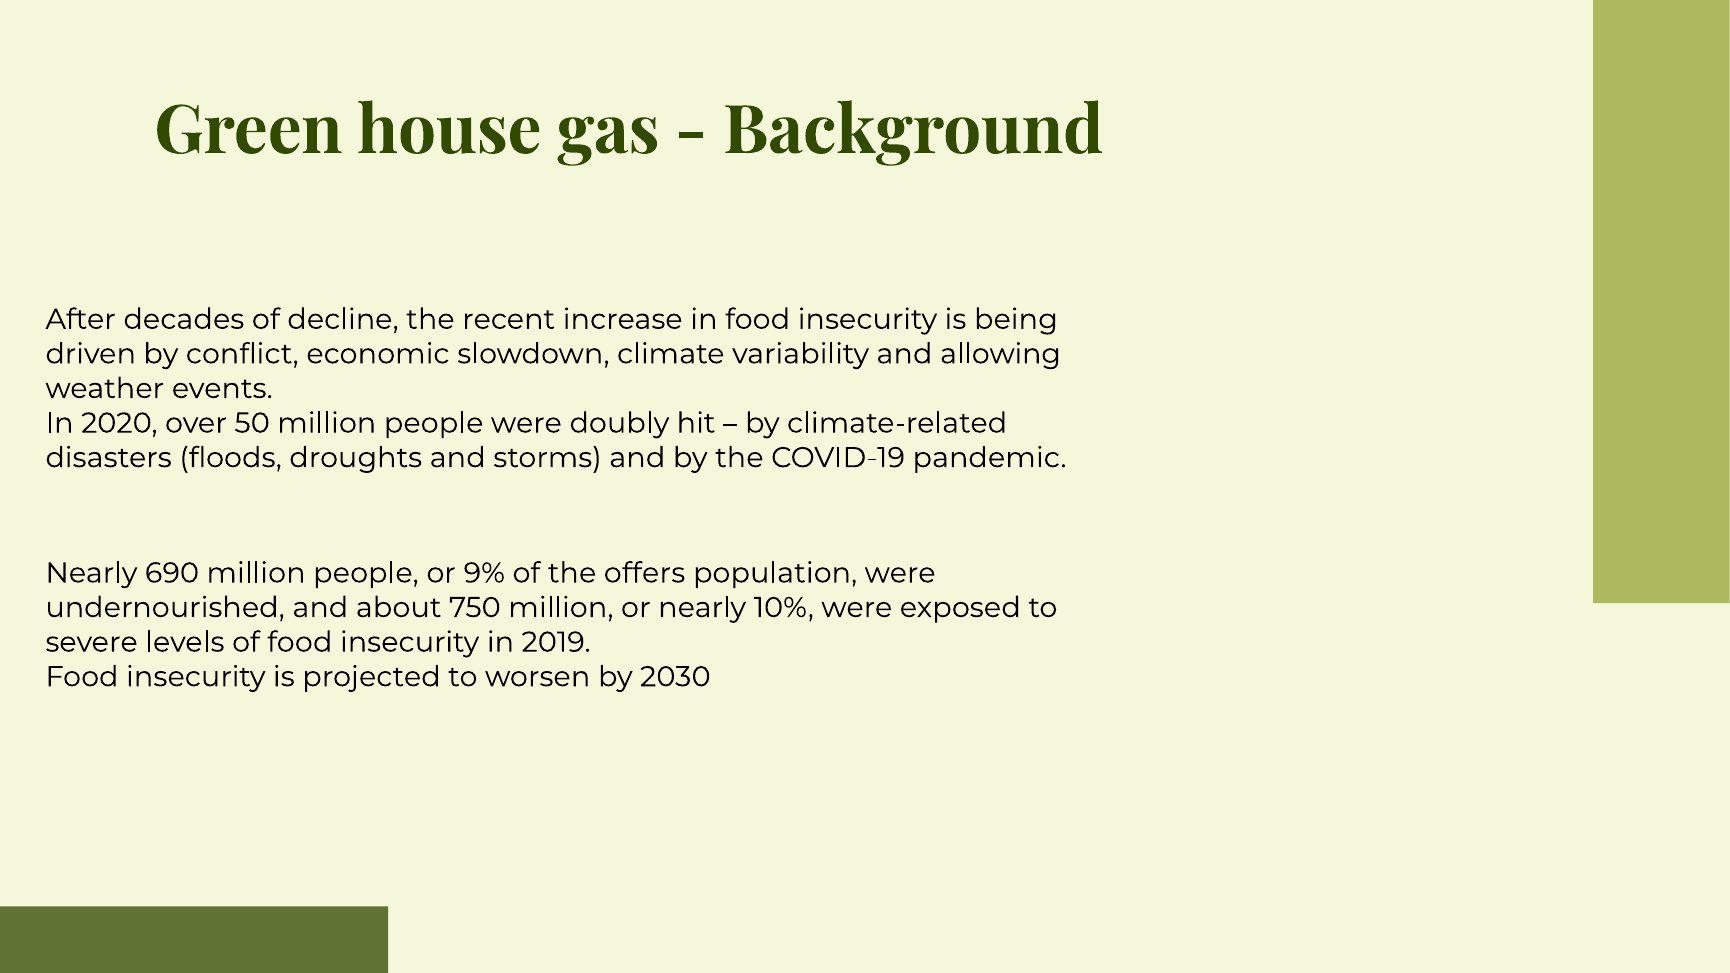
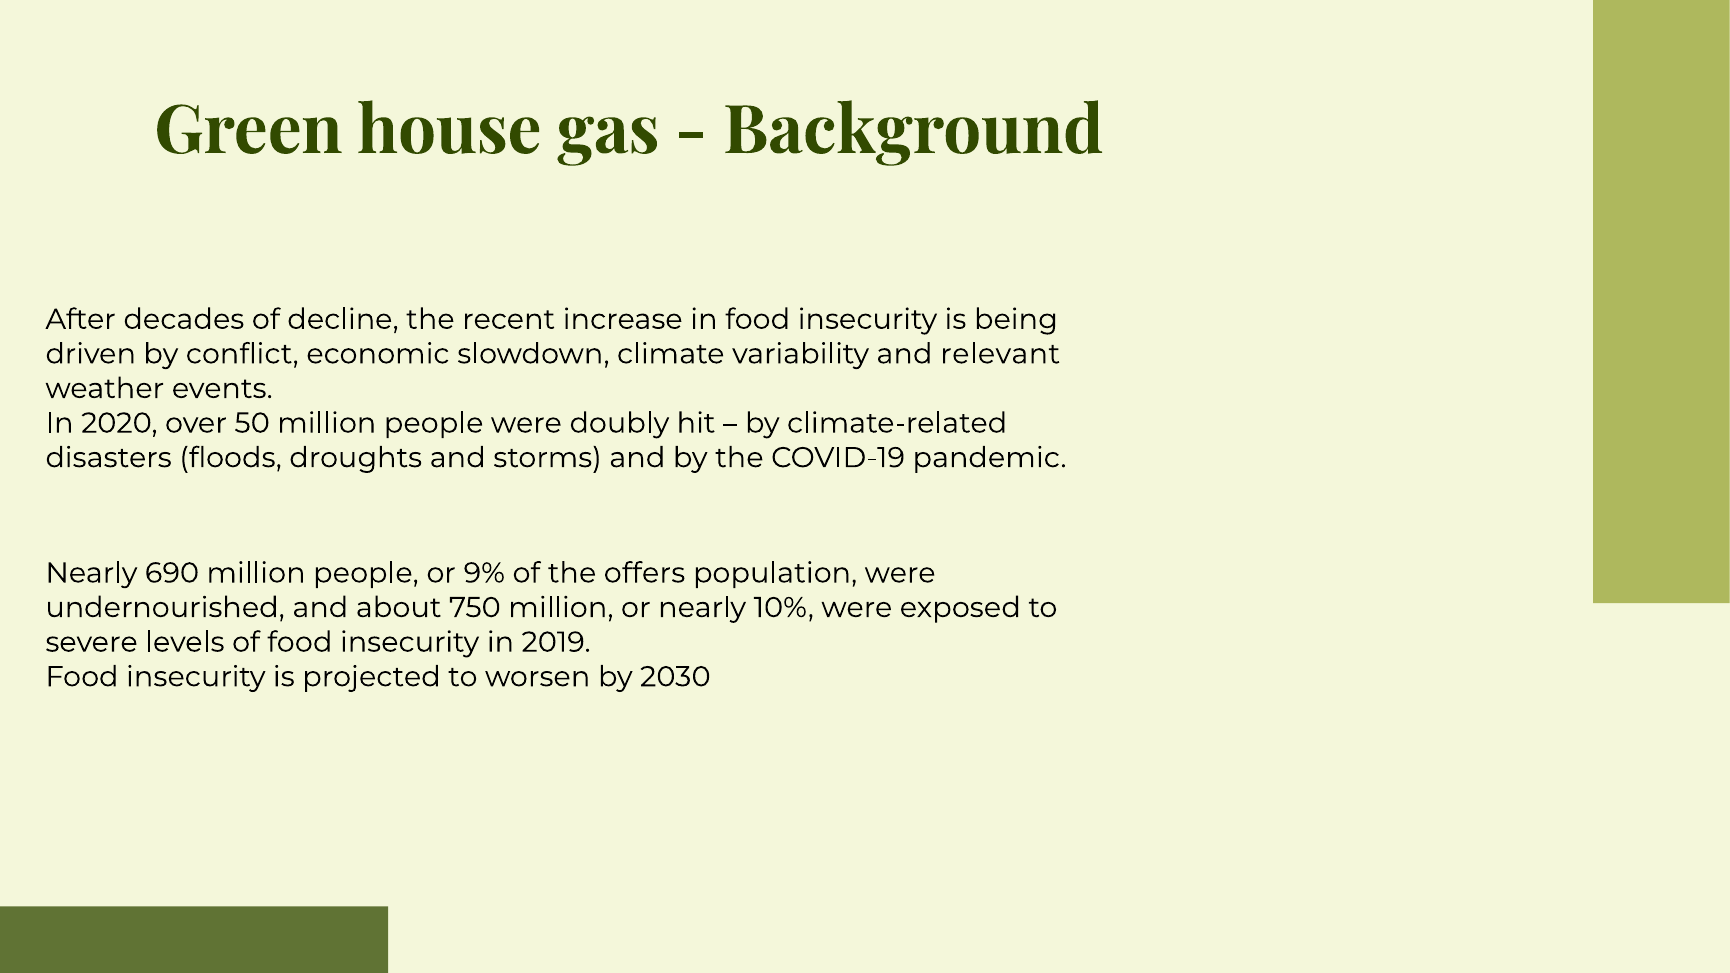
allowing: allowing -> relevant
